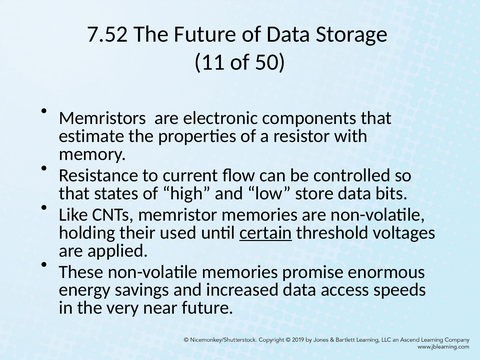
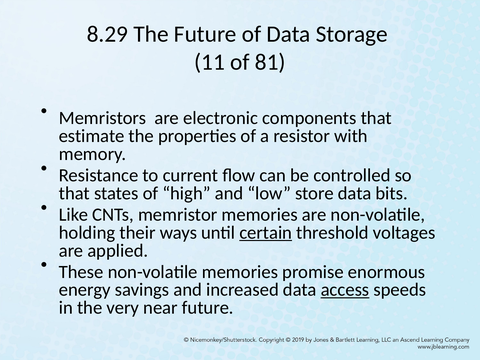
7.52: 7.52 -> 8.29
50: 50 -> 81
used: used -> ways
access underline: none -> present
